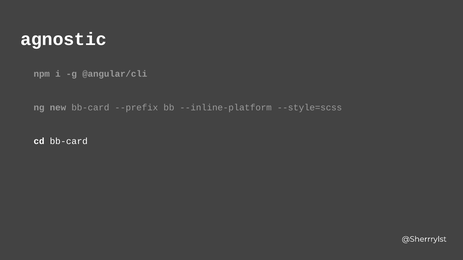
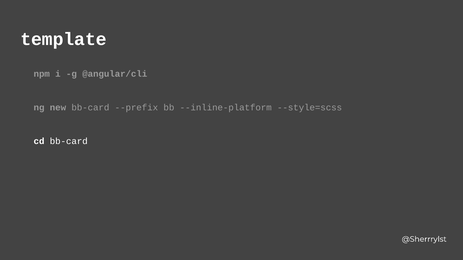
agnostic: agnostic -> template
